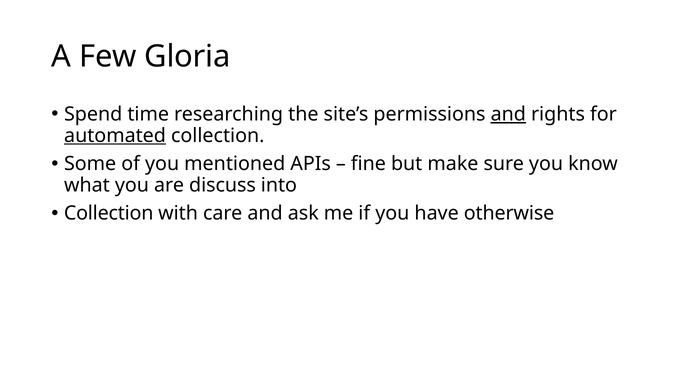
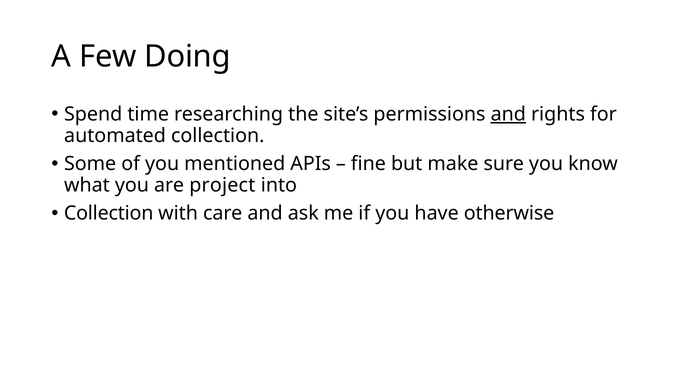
Gloria: Gloria -> Doing
automated underline: present -> none
discuss: discuss -> project
